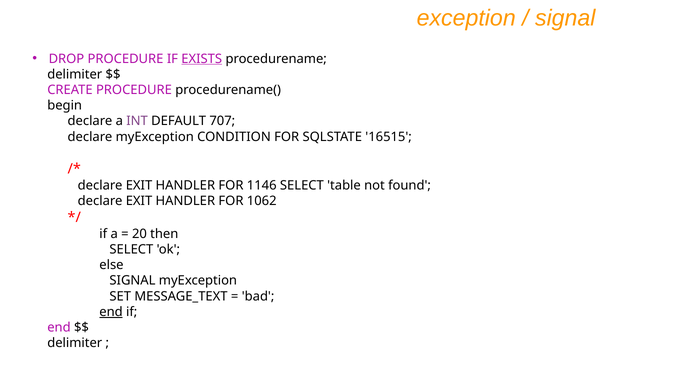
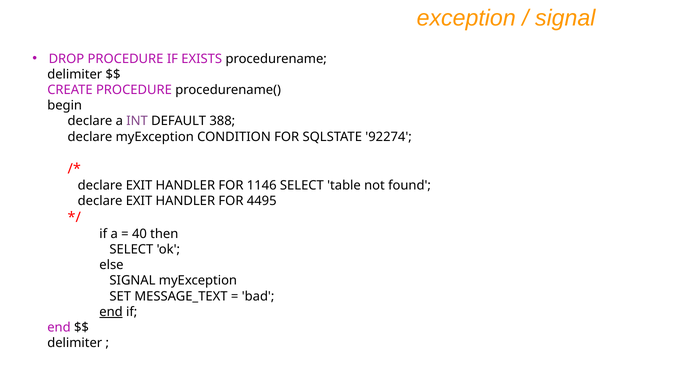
EXISTS underline: present -> none
707: 707 -> 388
16515: 16515 -> 92274
1062: 1062 -> 4495
20: 20 -> 40
